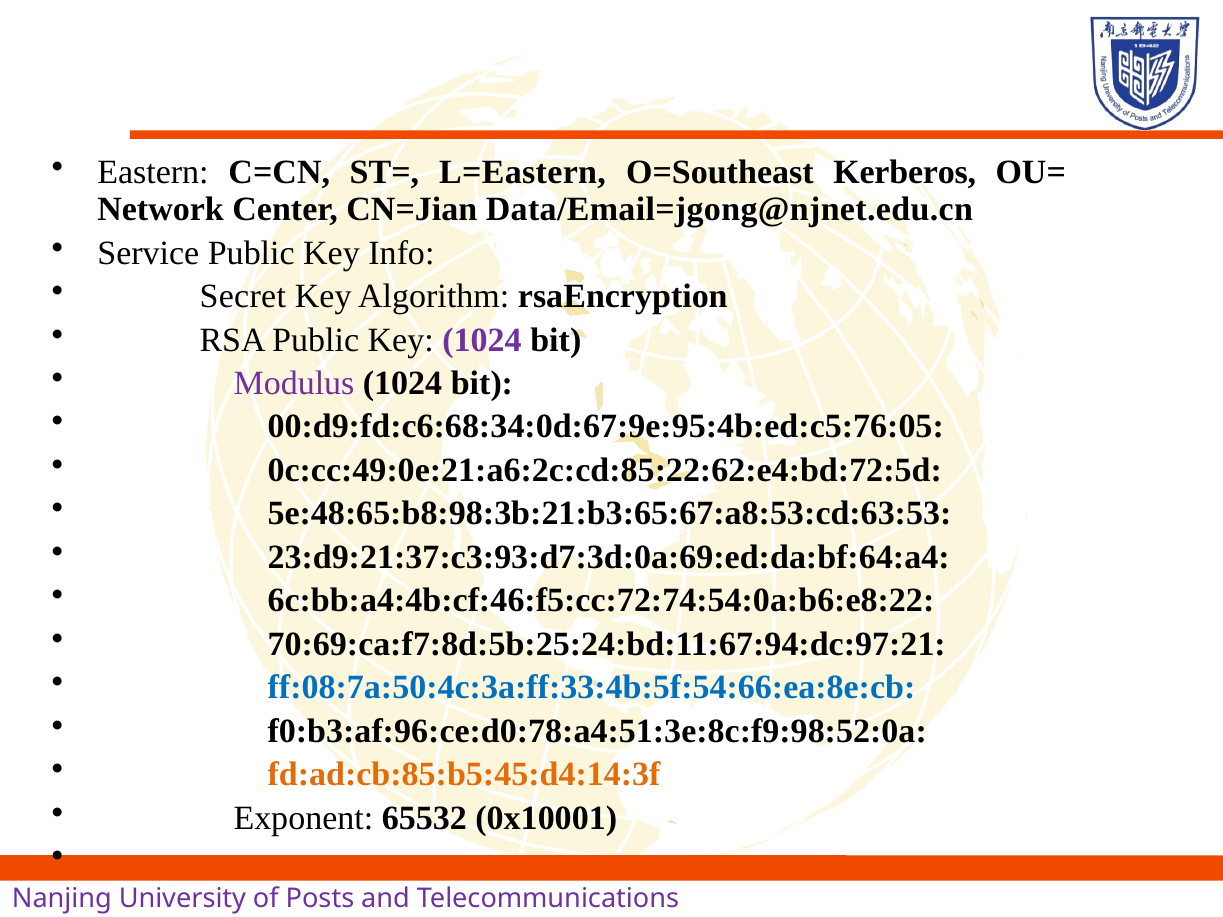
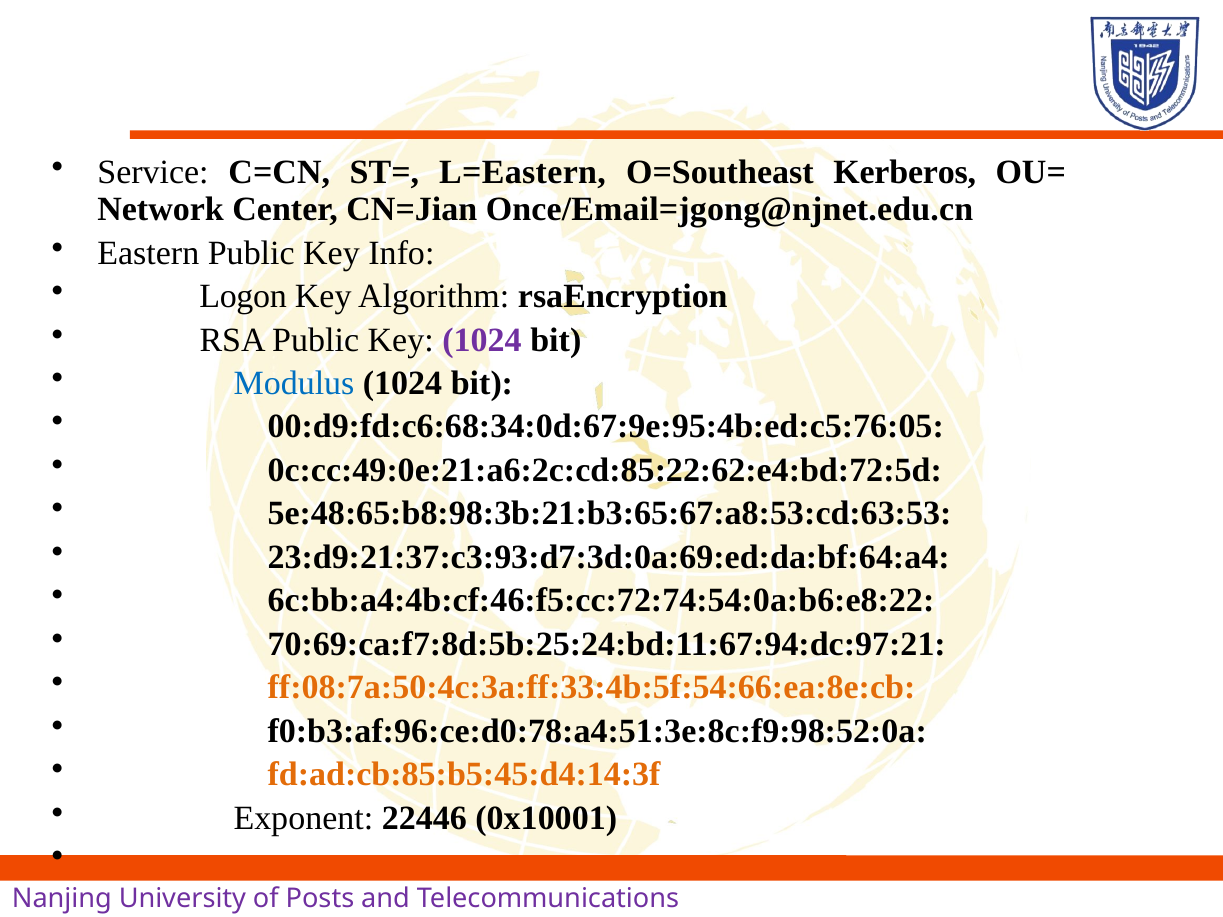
Eastern: Eastern -> Service
Data/Email=jgong@njnet.edu.cn: Data/Email=jgong@njnet.edu.cn -> Once/Email=jgong@njnet.edu.cn
Service: Service -> Eastern
Secret: Secret -> Logon
Modulus colour: purple -> blue
ff:08:7a:50:4c:3a:ff:33:4b:5f:54:66:ea:8e:cb colour: blue -> orange
65532: 65532 -> 22446
